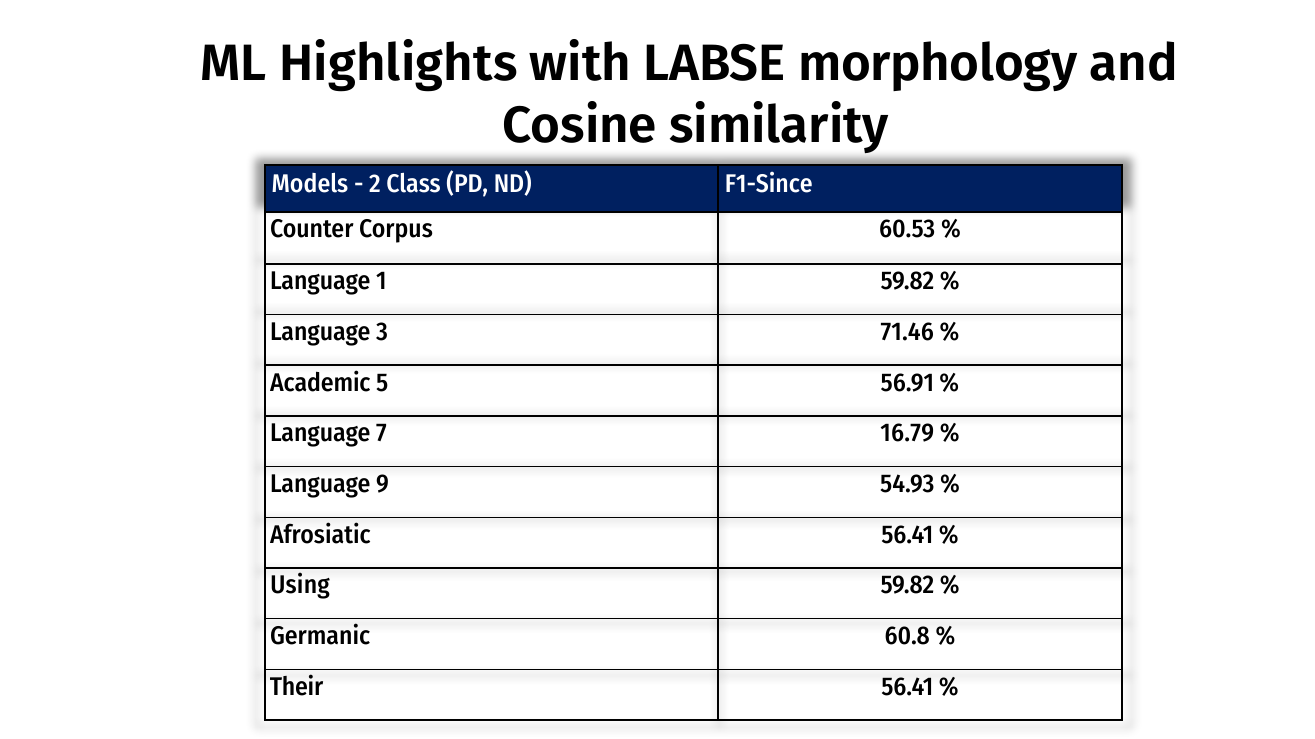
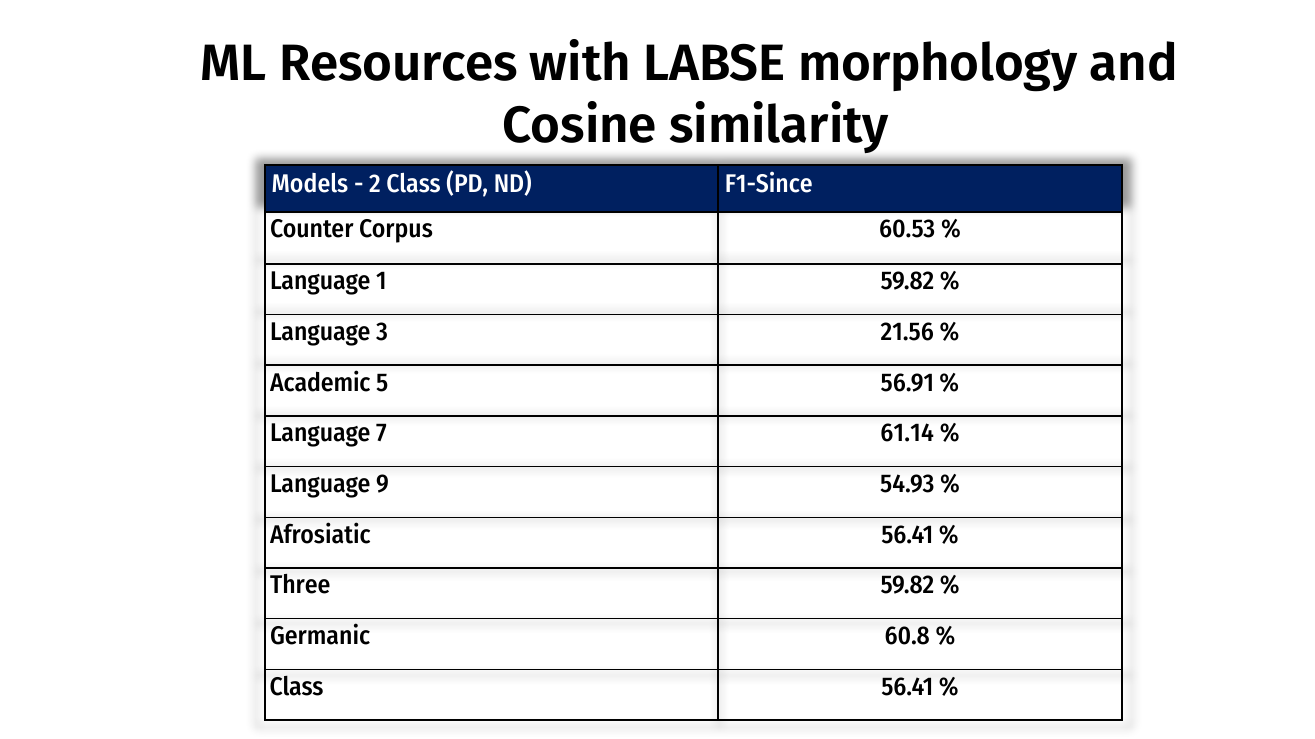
Highlights: Highlights -> Resources
71.46: 71.46 -> 21.56
16.79: 16.79 -> 61.14
Using: Using -> Three
Their at (297, 688): Their -> Class
